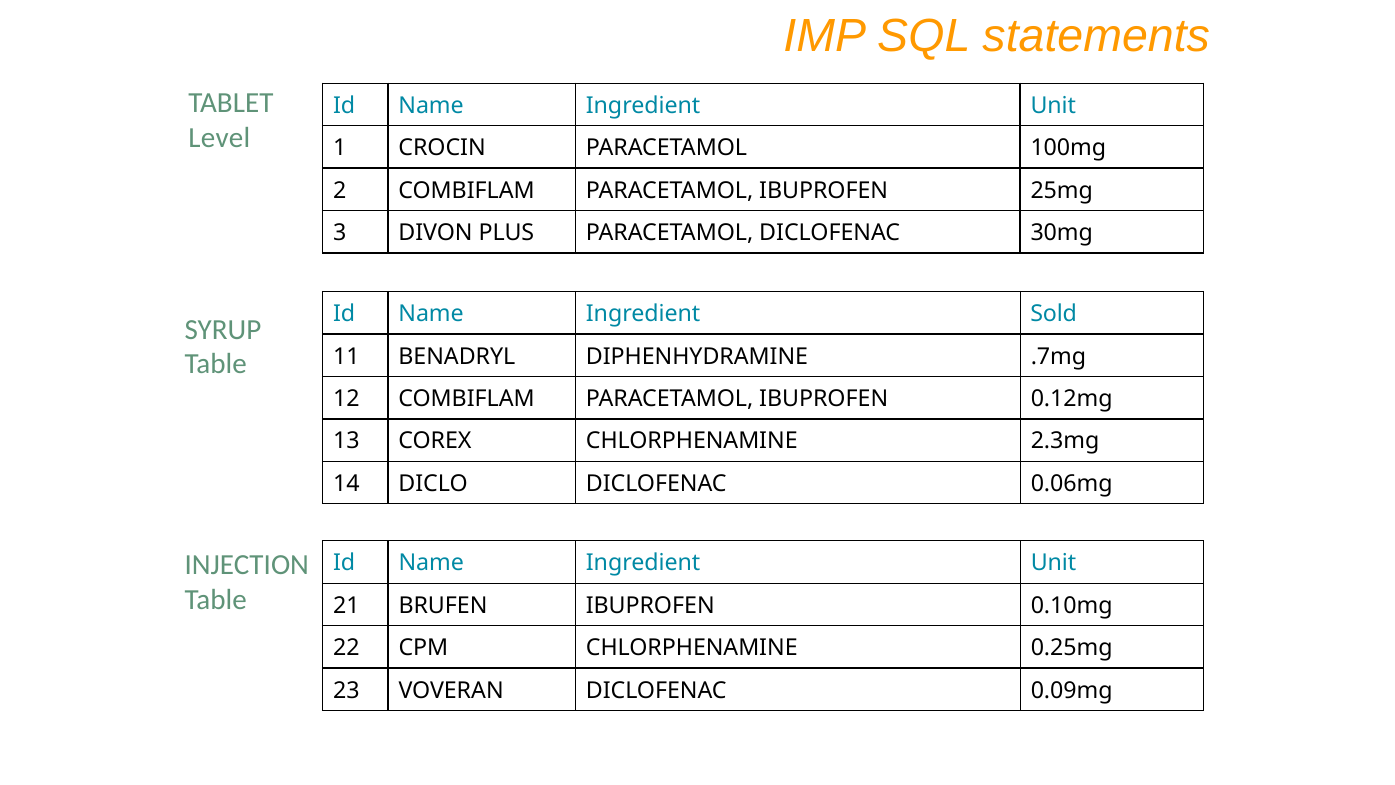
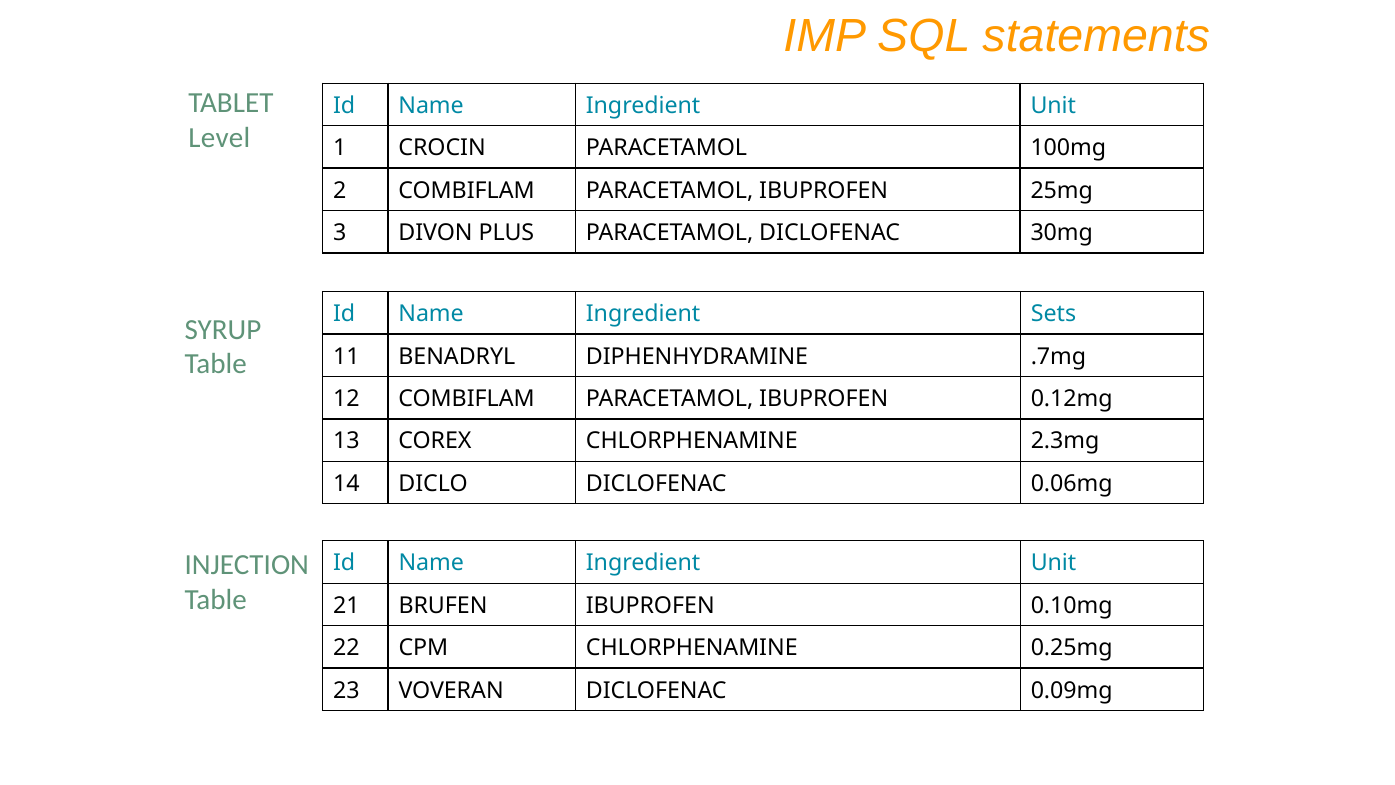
Sold: Sold -> Sets
